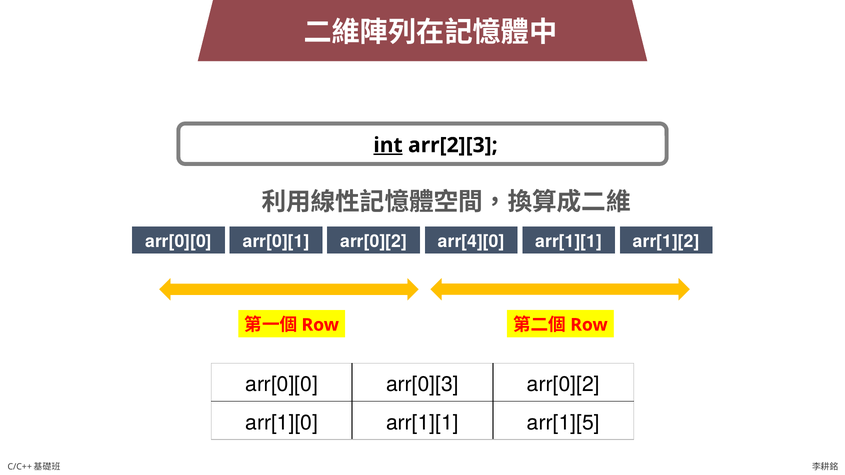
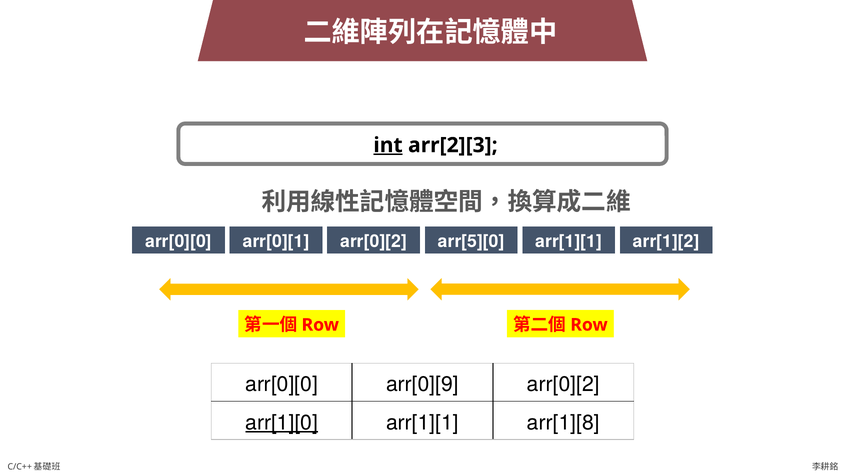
arr[4][0: arr[4][0 -> arr[5][0
arr[0][3: arr[0][3 -> arr[0][9
arr[1][0 underline: none -> present
arr[1][5: arr[1][5 -> arr[1][8
